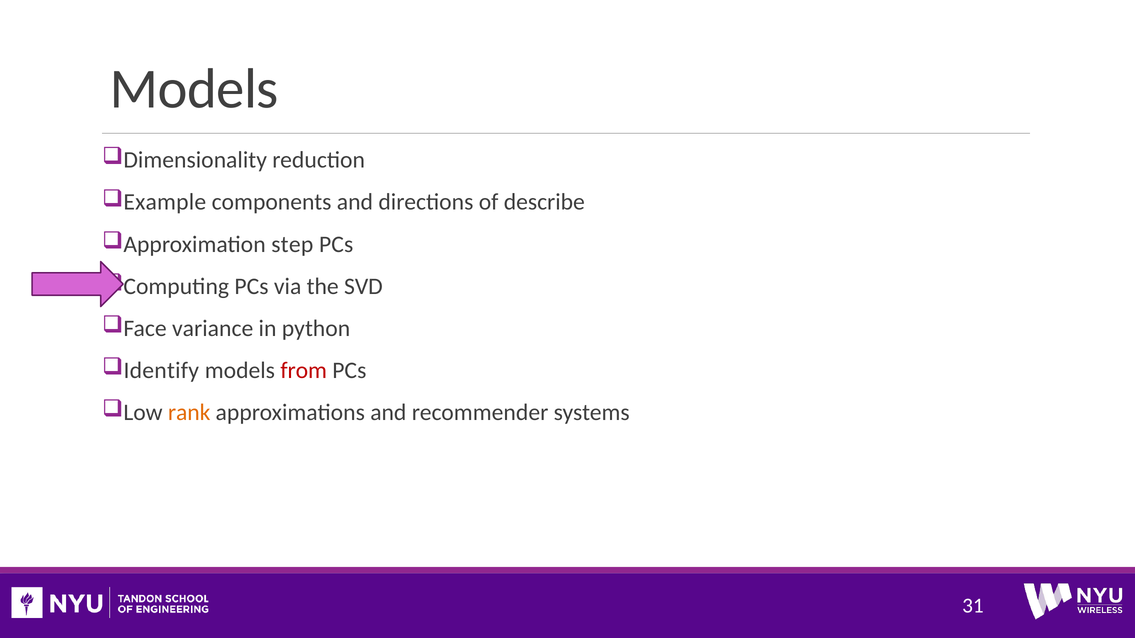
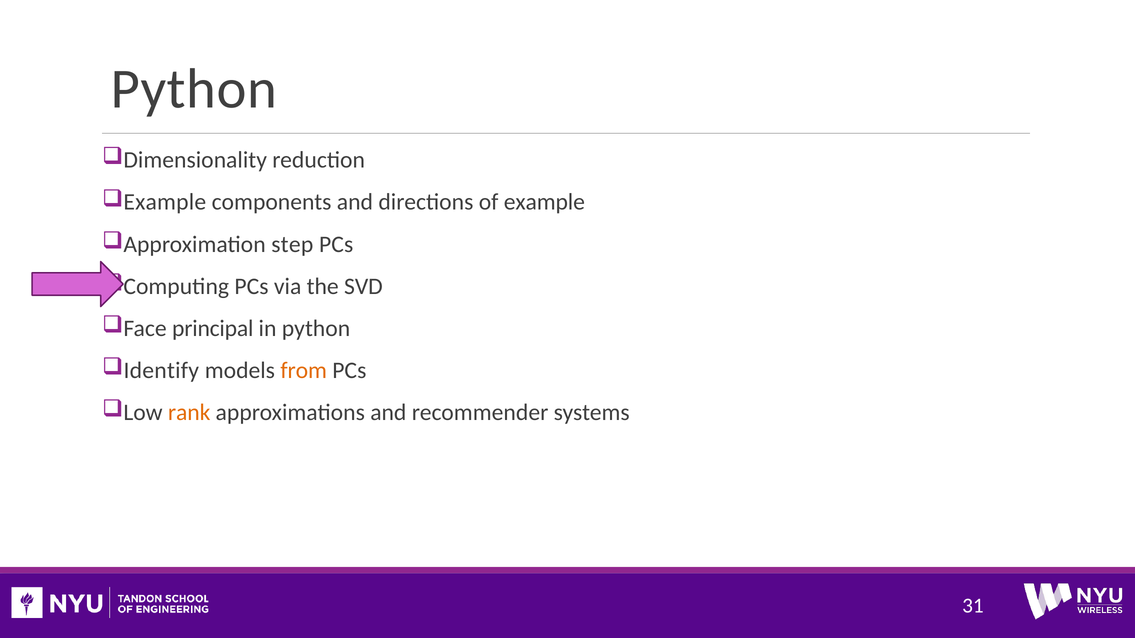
Models at (194, 89): Models -> Python
of describe: describe -> example
variance: variance -> principal
from colour: red -> orange
